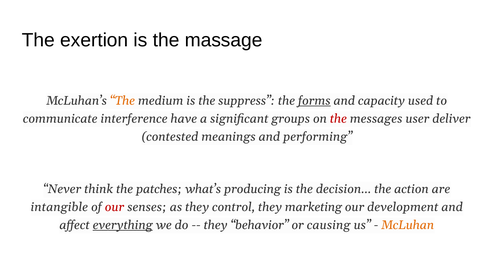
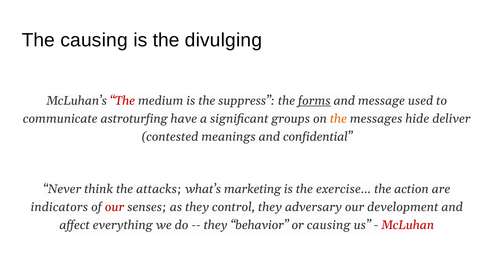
The exertion: exertion -> causing
massage: massage -> divulging
The at (122, 101) colour: orange -> red
capacity: capacity -> message
interference: interference -> astroturfing
the at (338, 119) colour: red -> orange
user: user -> hide
performing: performing -> confidential
patches: patches -> attacks
producing: producing -> marketing
decision…: decision… -> exercise…
intangible: intangible -> indicators
marketing: marketing -> adversary
everything underline: present -> none
McLuhan colour: orange -> red
